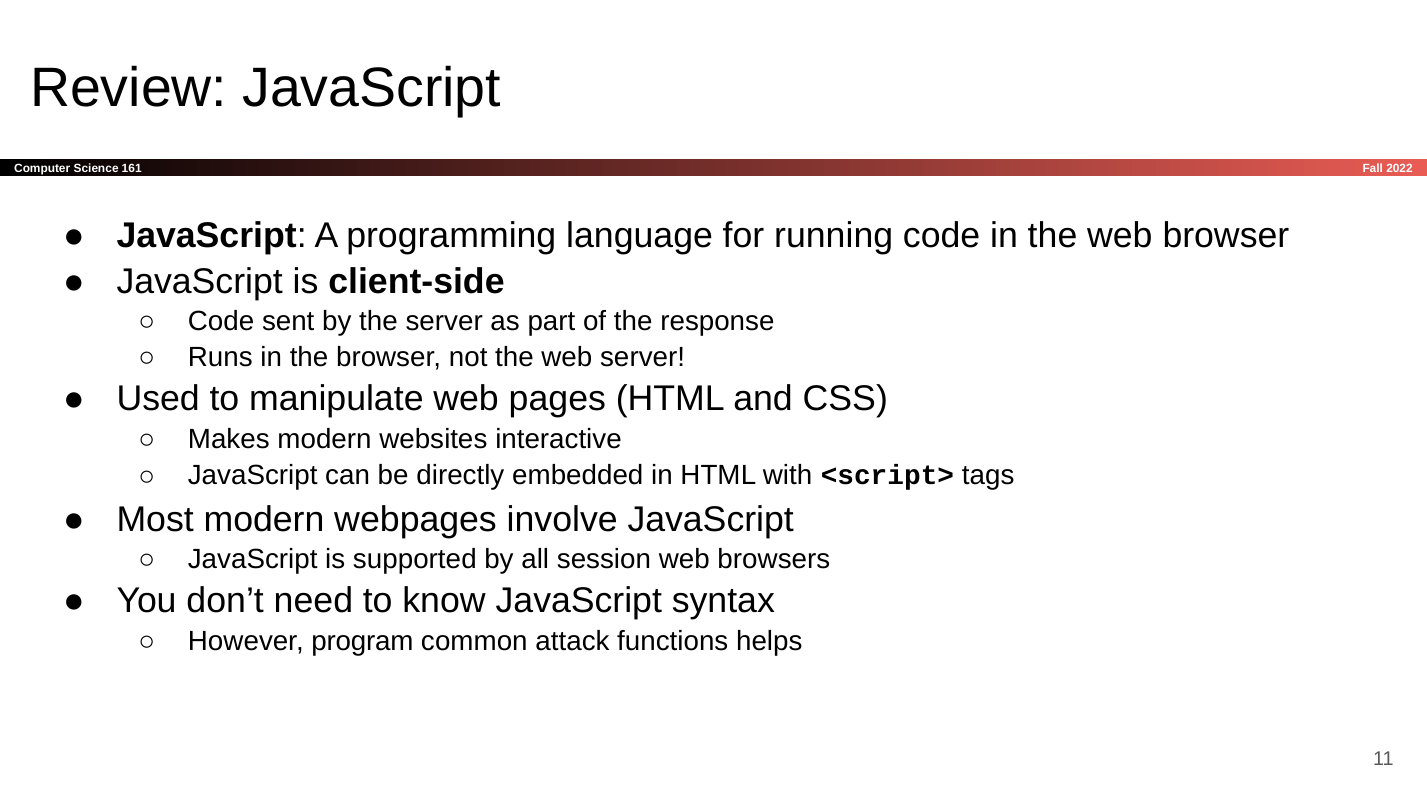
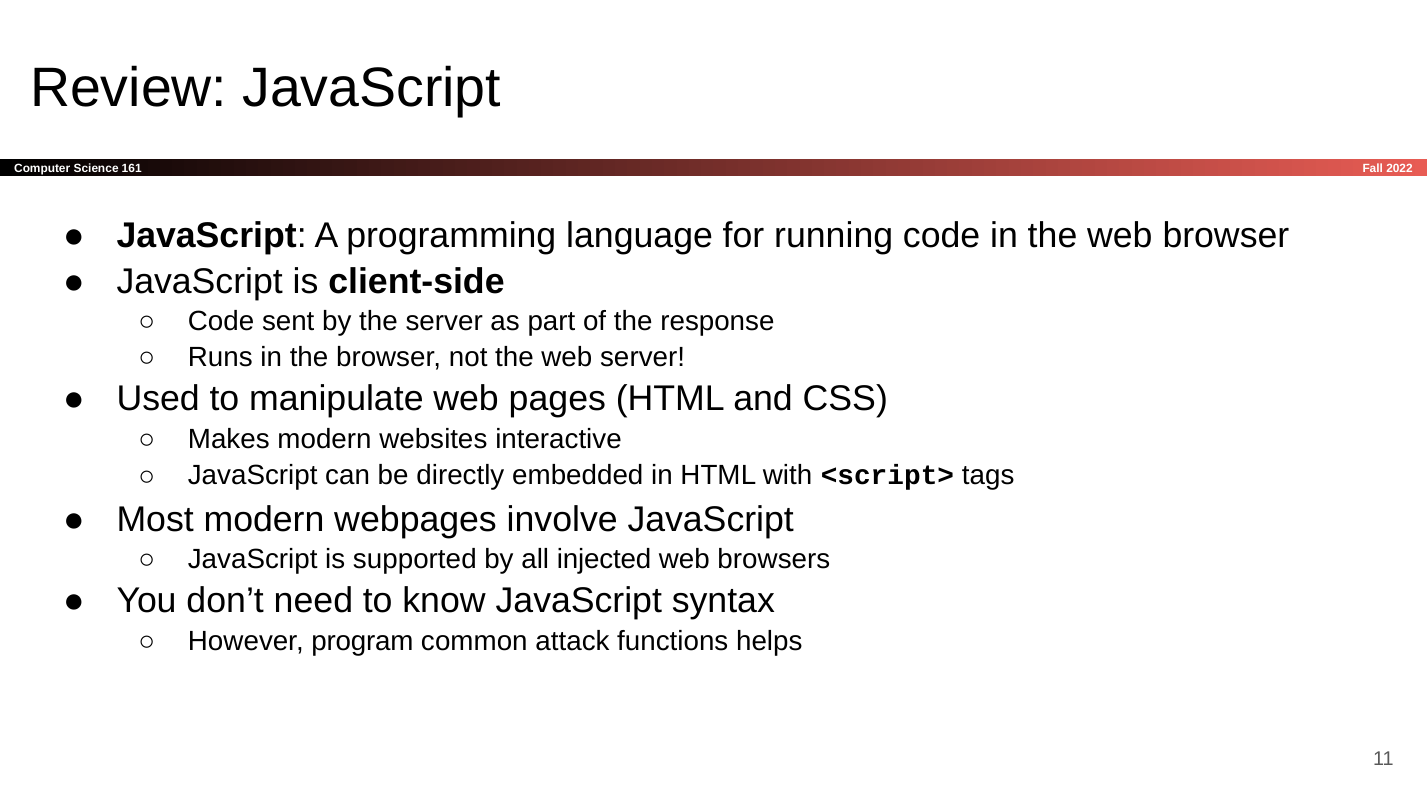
session: session -> injected
